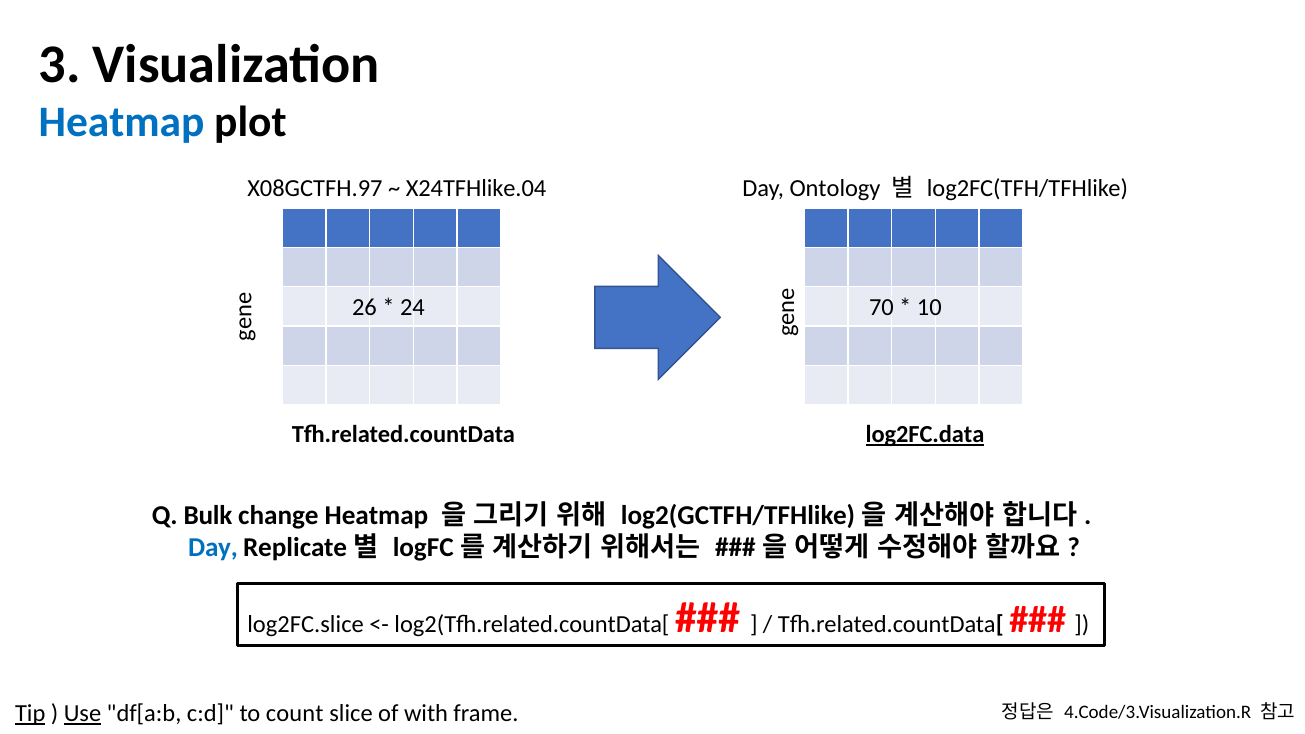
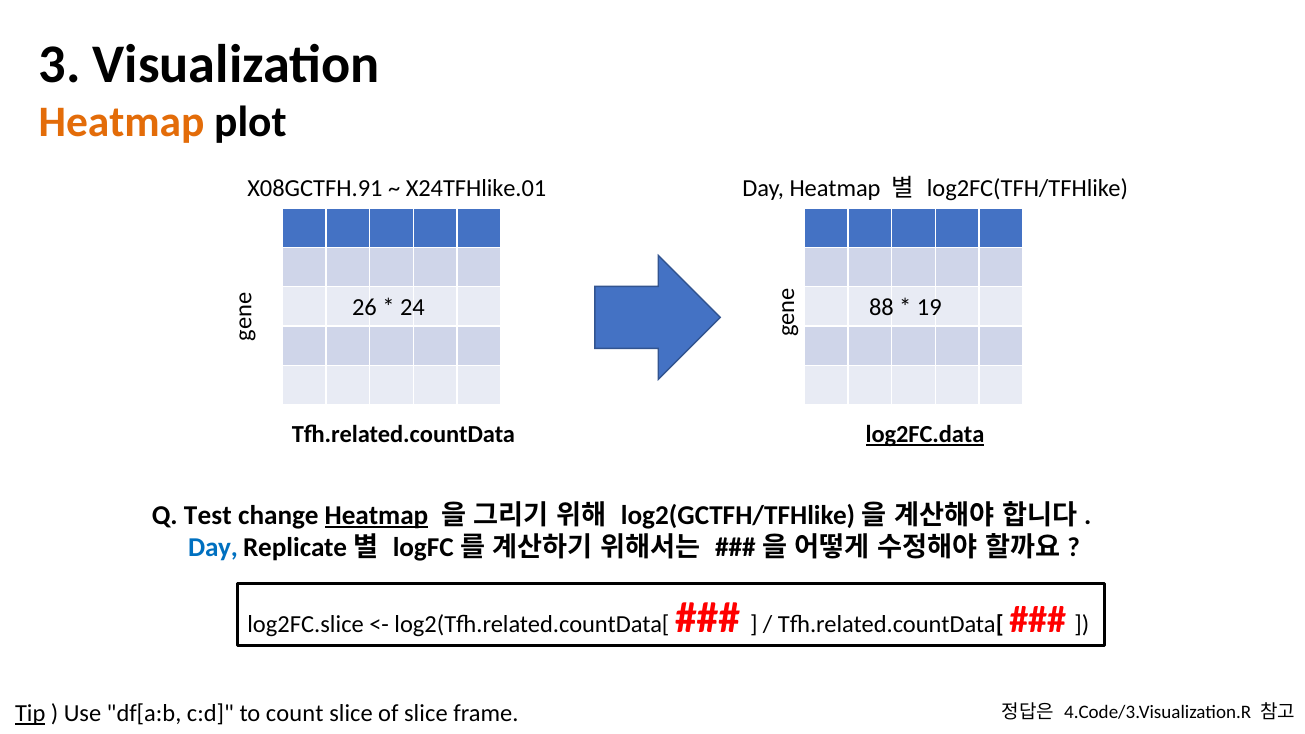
Heatmap at (121, 122) colour: blue -> orange
X08GCTFH.97: X08GCTFH.97 -> X08GCTFH.91
X24TFHlike.04: X24TFHlike.04 -> X24TFHlike.01
Day Ontology: Ontology -> Heatmap
70: 70 -> 88
10: 10 -> 19
Bulk: Bulk -> Test
Heatmap at (376, 515) underline: none -> present
Use underline: present -> none
of with: with -> slice
